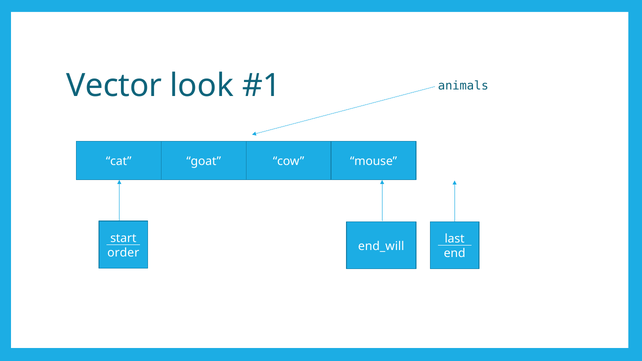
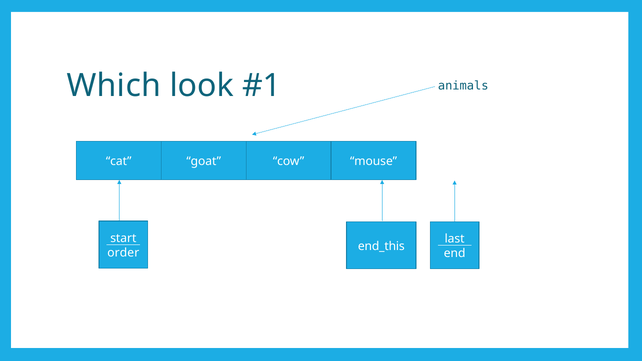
Vector: Vector -> Which
end_will: end_will -> end_this
